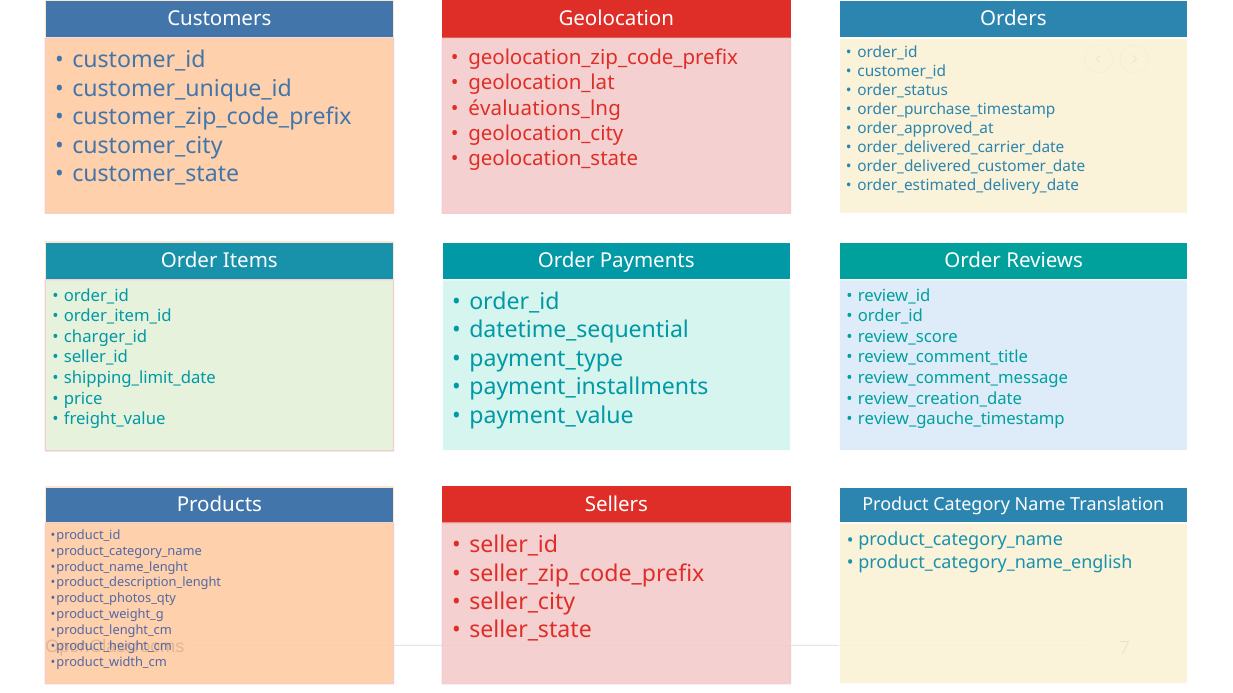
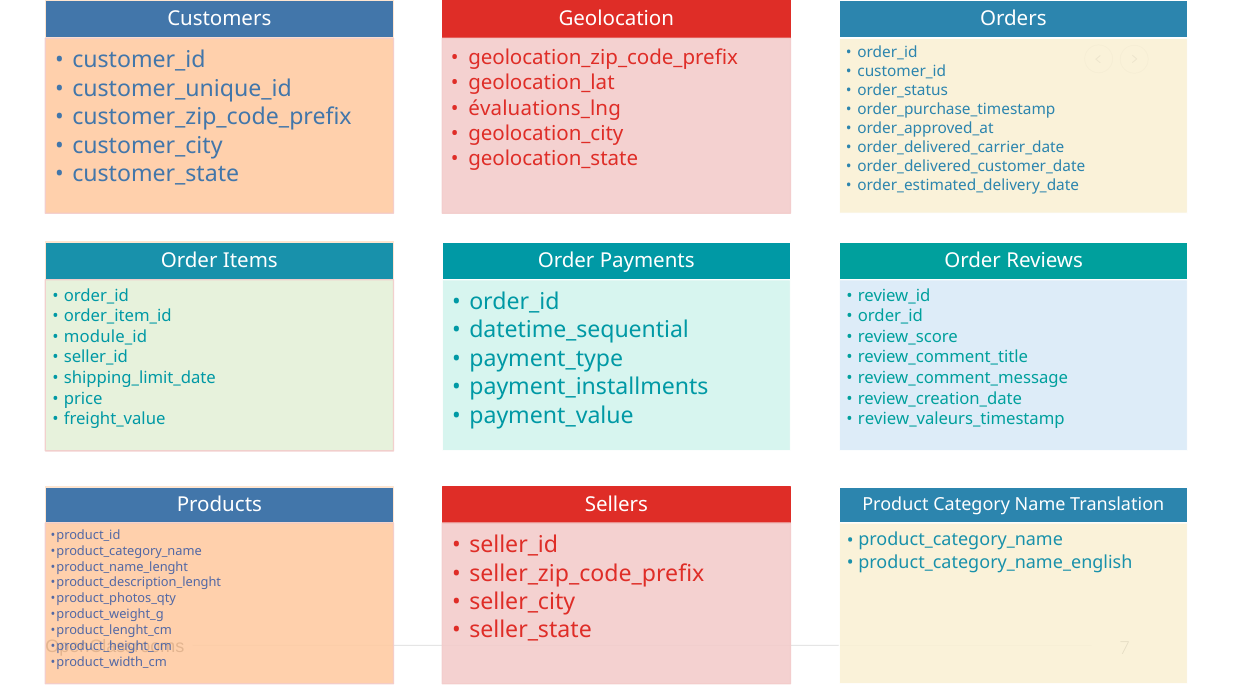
charger_id: charger_id -> module_id
review_gauche_timestamp: review_gauche_timestamp -> review_valeurs_timestamp
